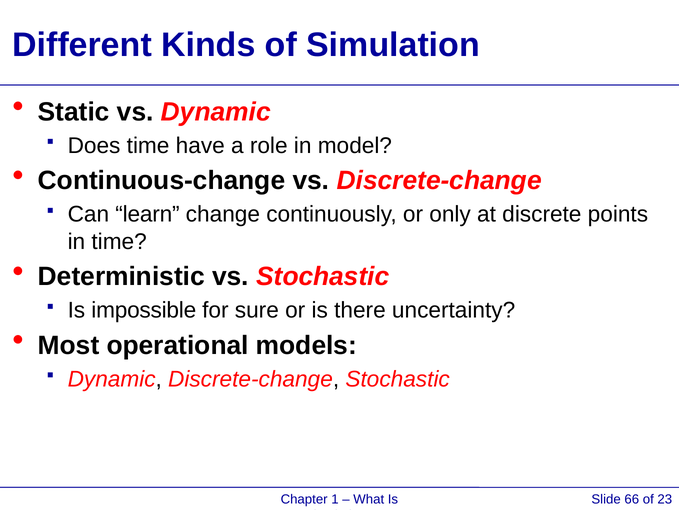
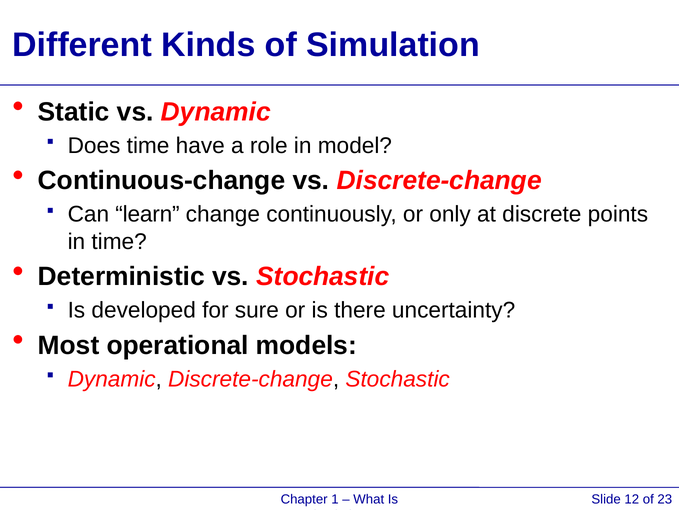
impossible: impossible -> developed
66: 66 -> 12
